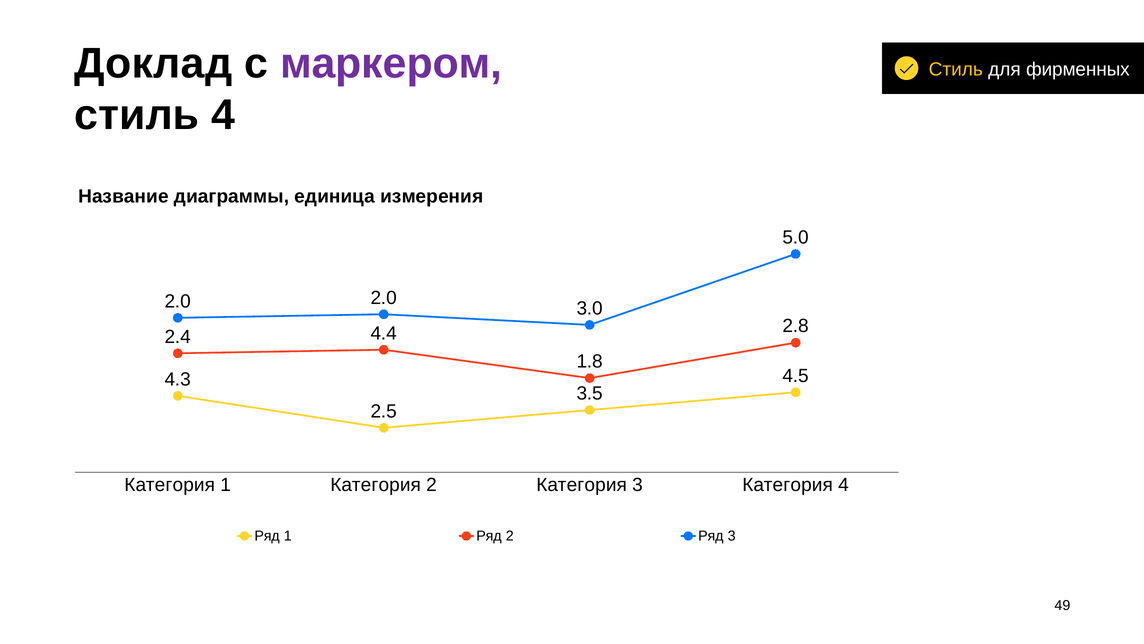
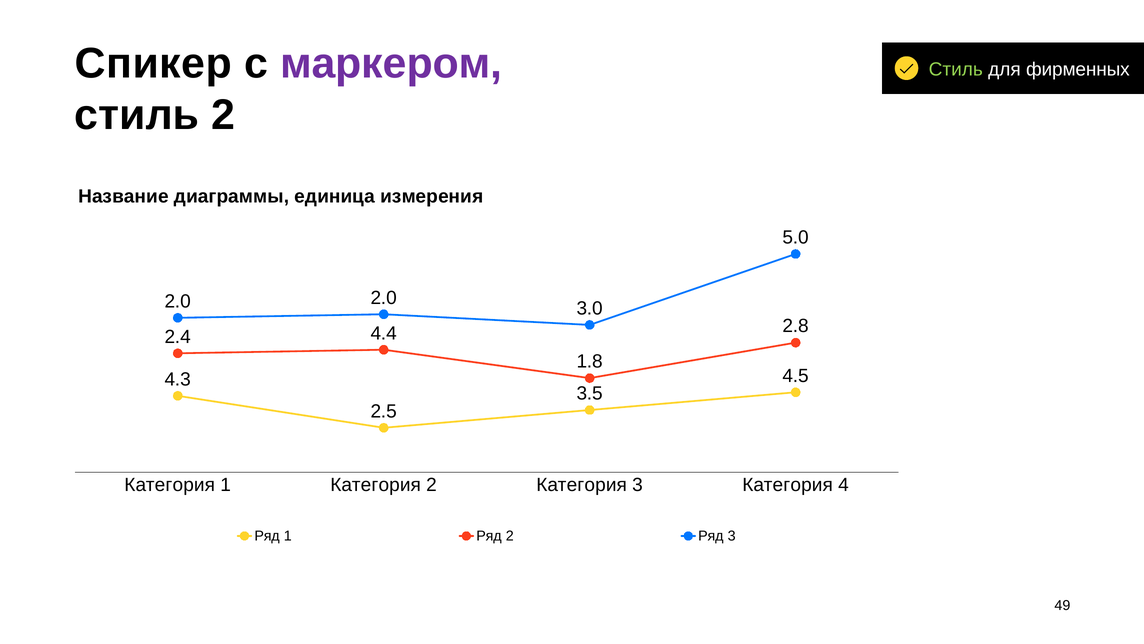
Доклад: Доклад -> Спикер
Стиль at (956, 70) colour: yellow -> light green
стиль 4: 4 -> 2
